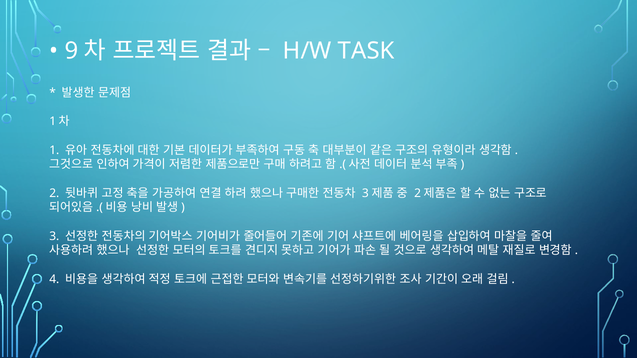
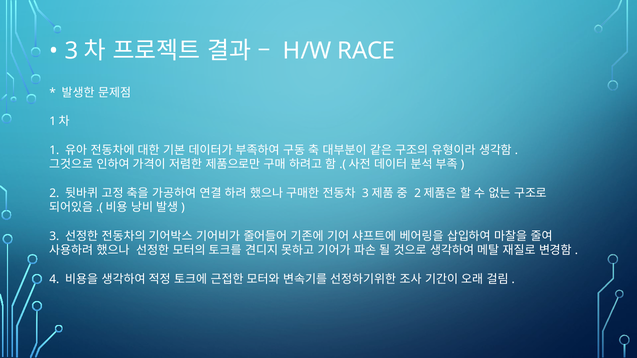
9 at (71, 51): 9 -> 3
TASK: TASK -> RACE
